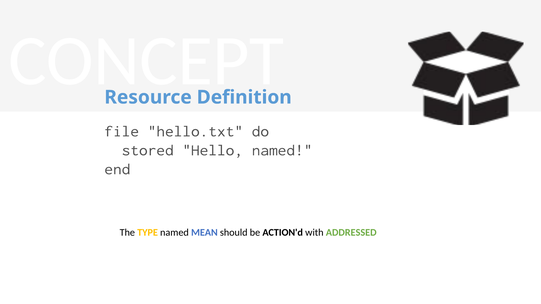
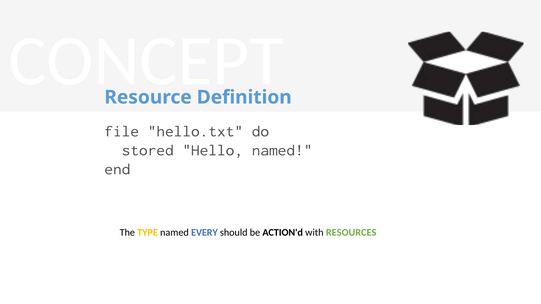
MEAN: MEAN -> EVERY
ADDRESSED: ADDRESSED -> RESOURCES
